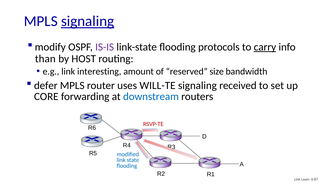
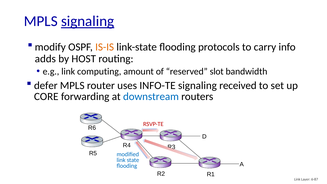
IS-IS colour: purple -> orange
carry underline: present -> none
than: than -> adds
interesting: interesting -> computing
size: size -> slot
WILL-TE: WILL-TE -> INFO-TE
